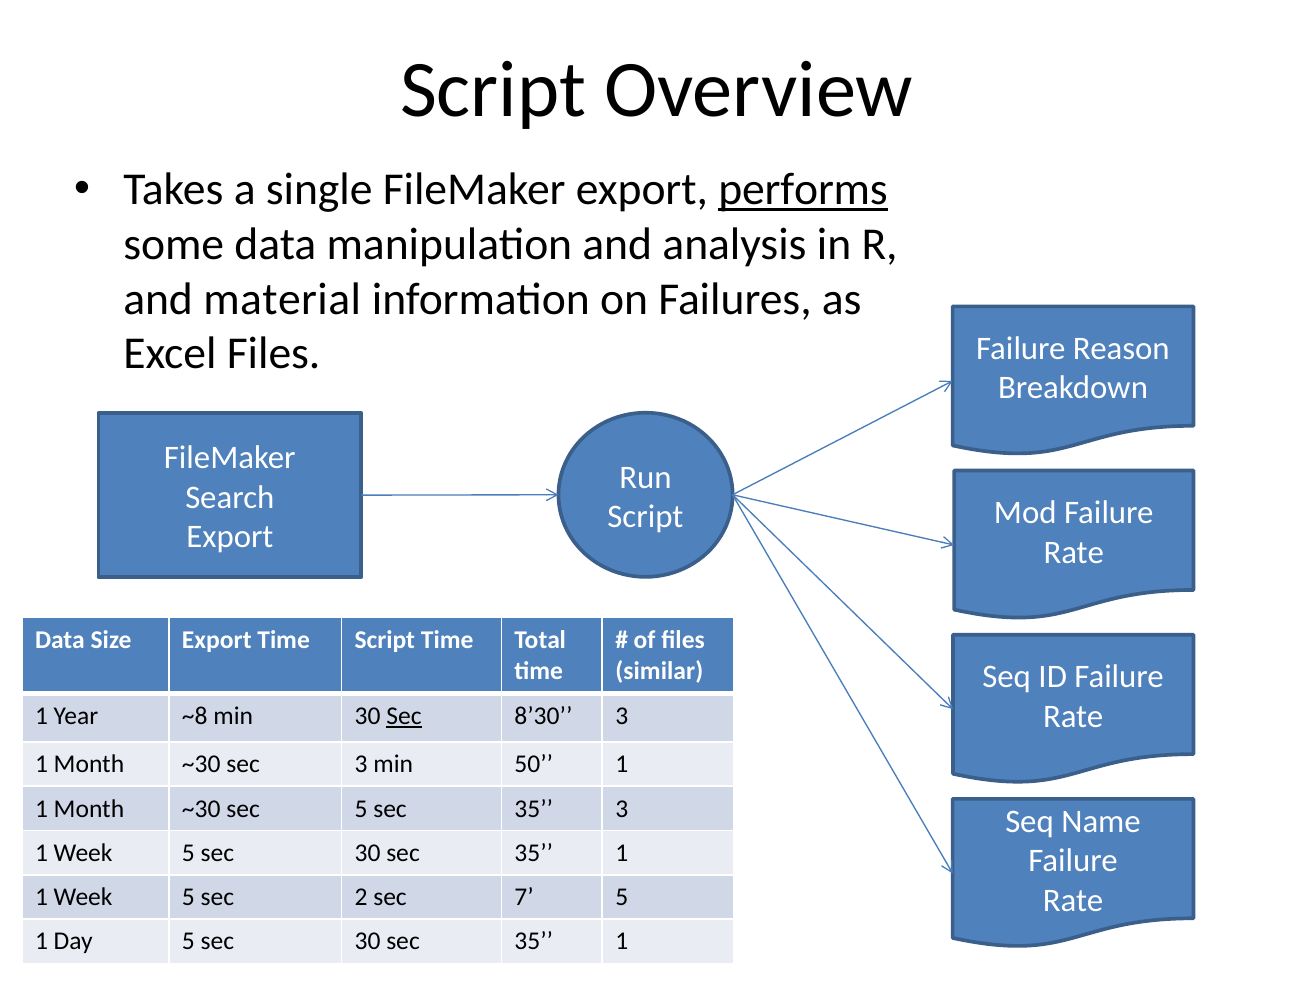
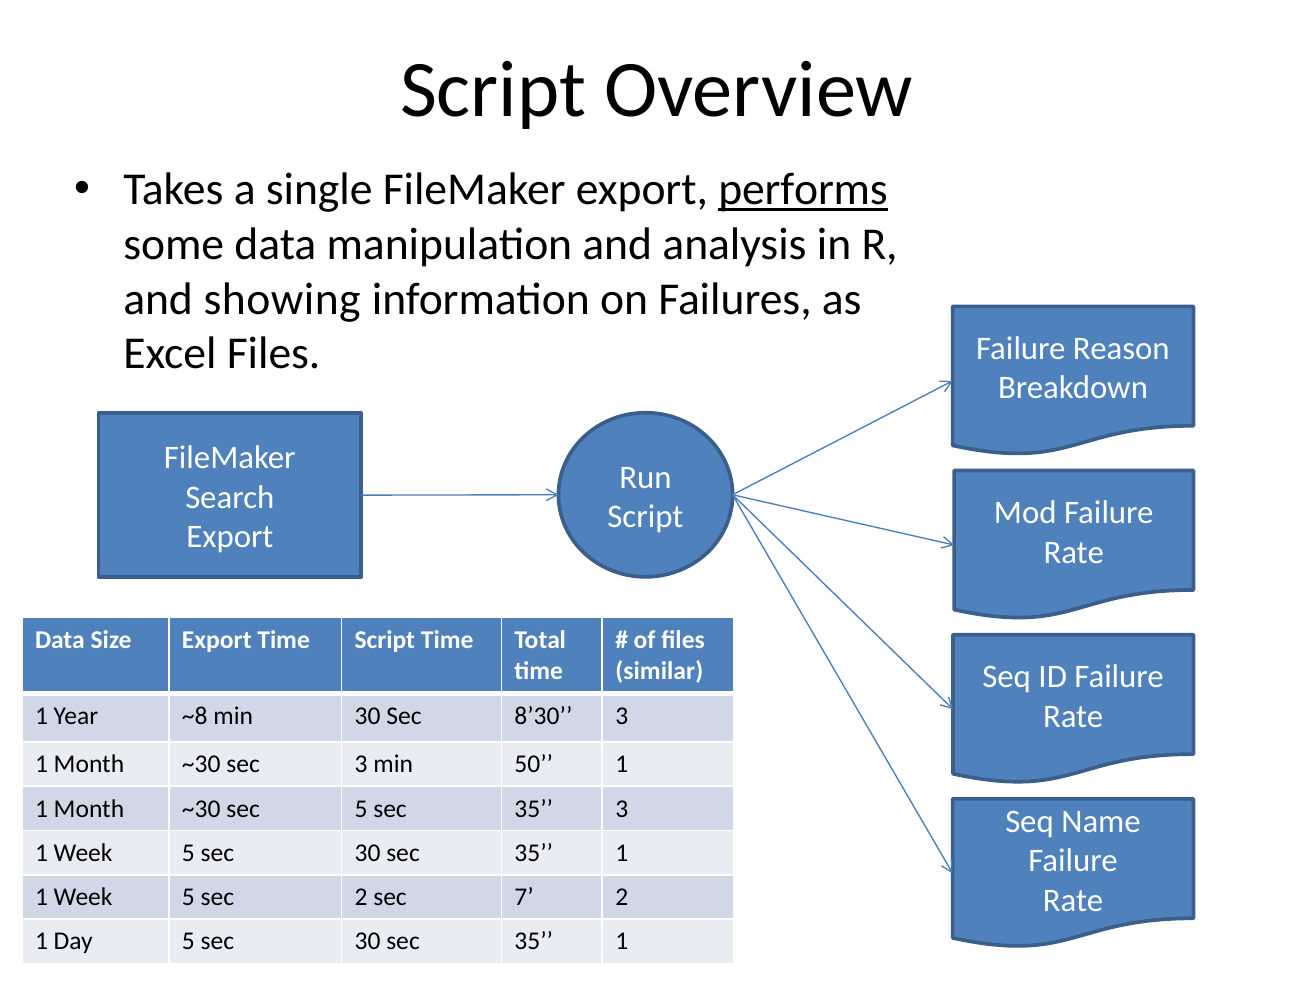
material: material -> showing
Sec at (404, 717) underline: present -> none
7 5: 5 -> 2
